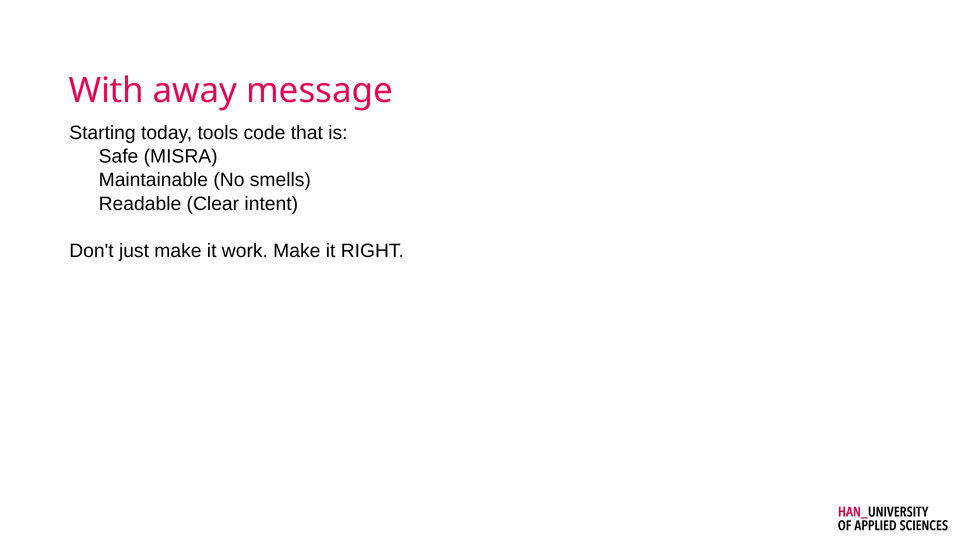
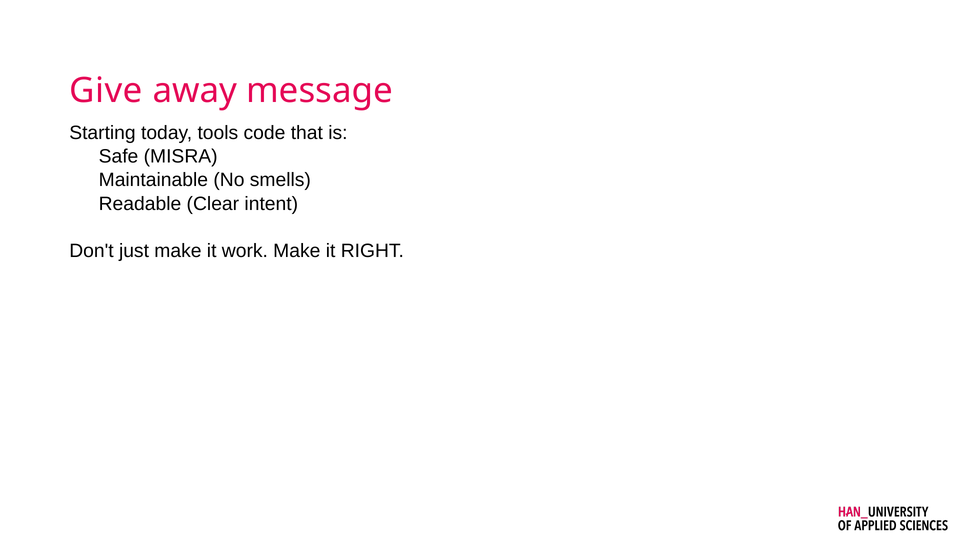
With: With -> Give
